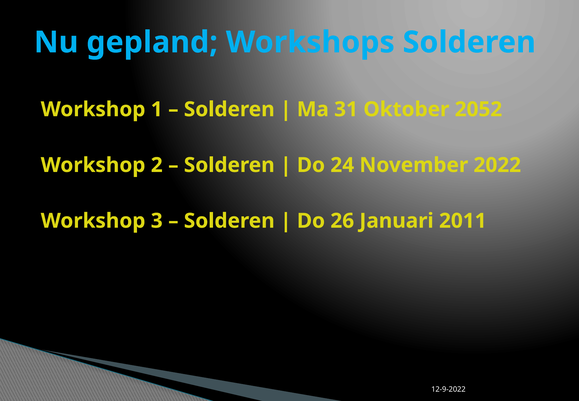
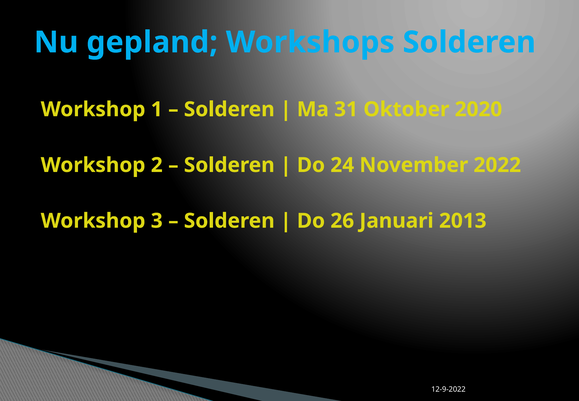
2052: 2052 -> 2020
2011: 2011 -> 2013
